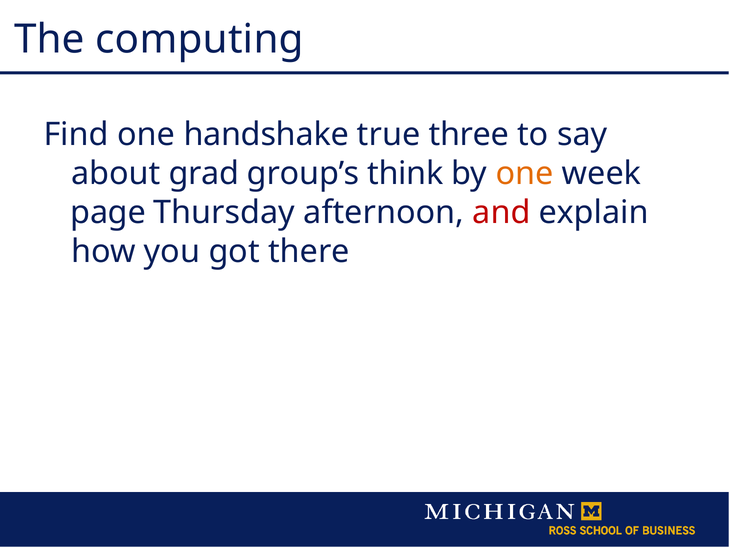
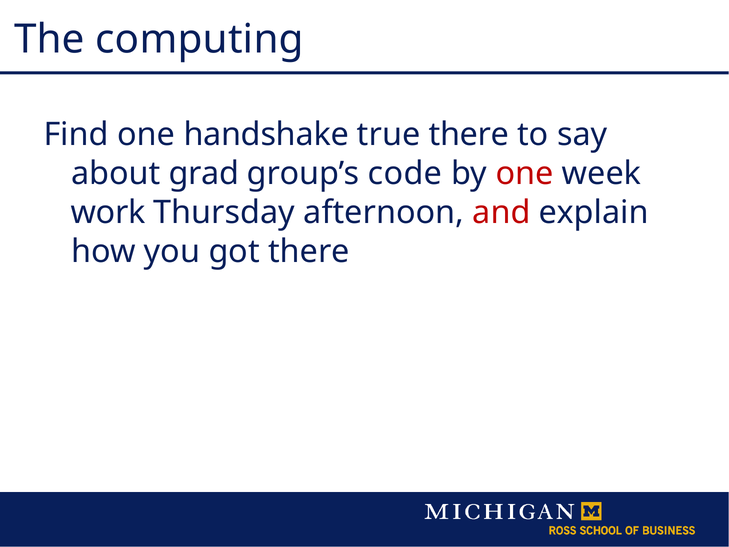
true three: three -> there
think: think -> code
one at (524, 173) colour: orange -> red
page: page -> work
